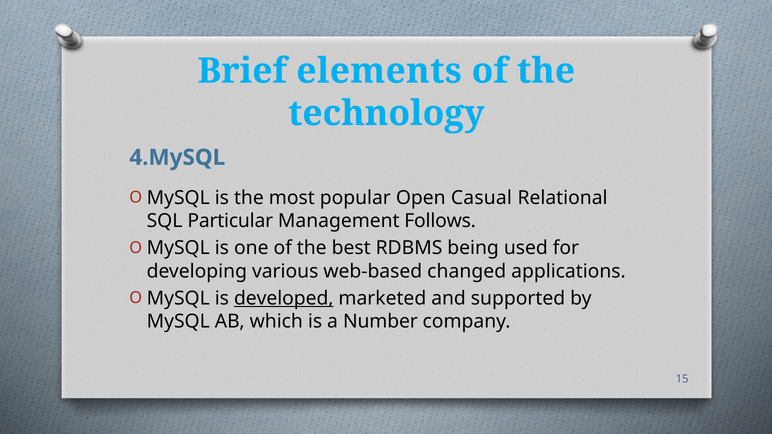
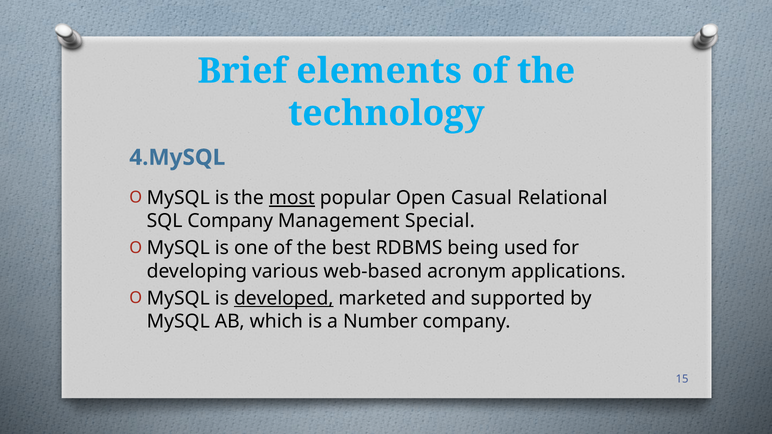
most underline: none -> present
SQL Particular: Particular -> Company
Follows: Follows -> Special
changed: changed -> acronym
